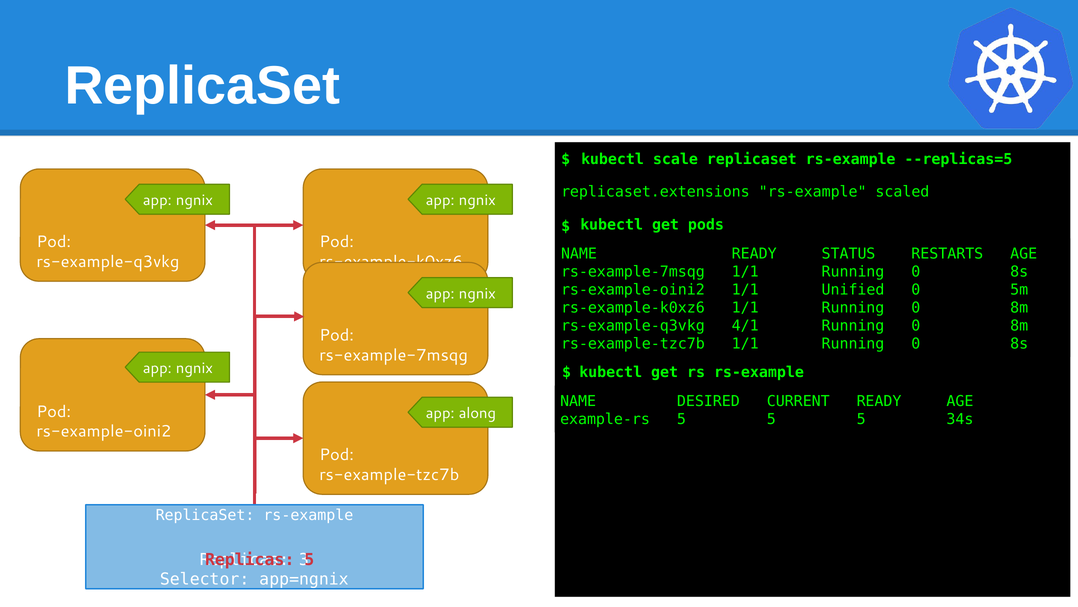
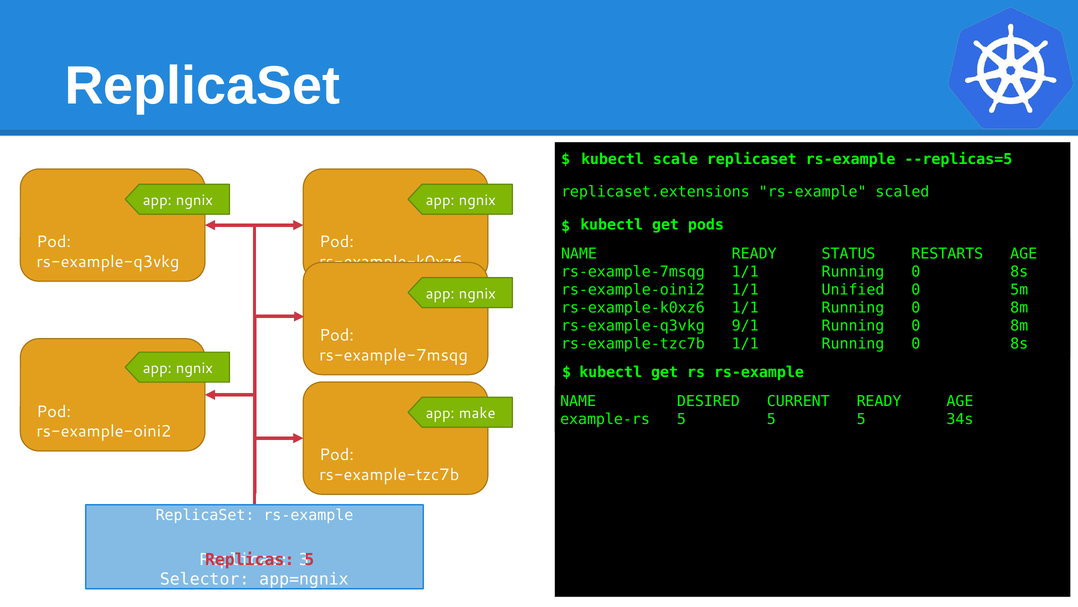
4/1: 4/1 -> 9/1
along: along -> make
